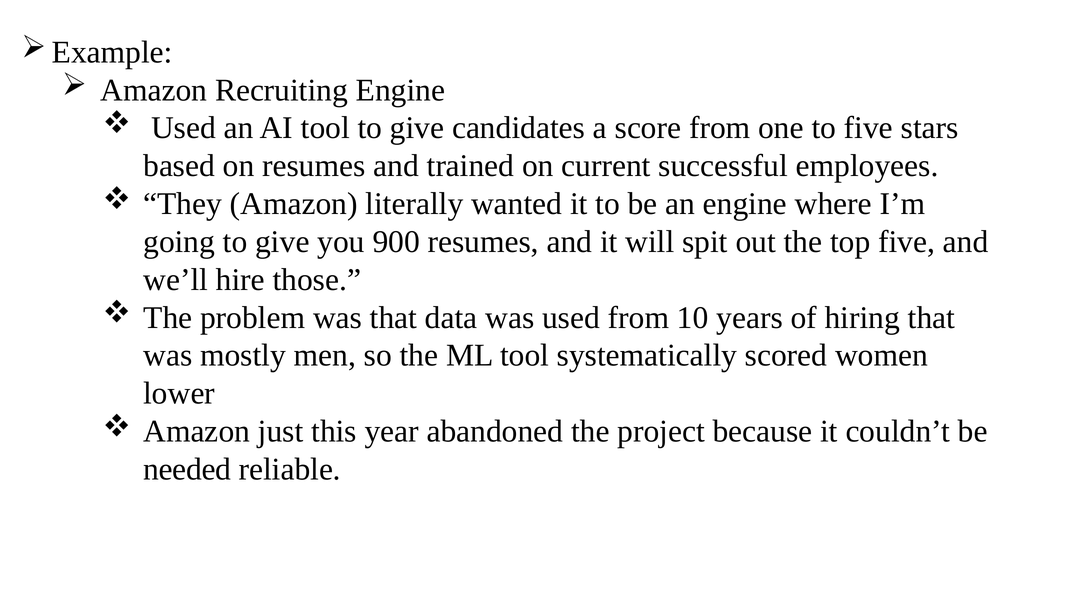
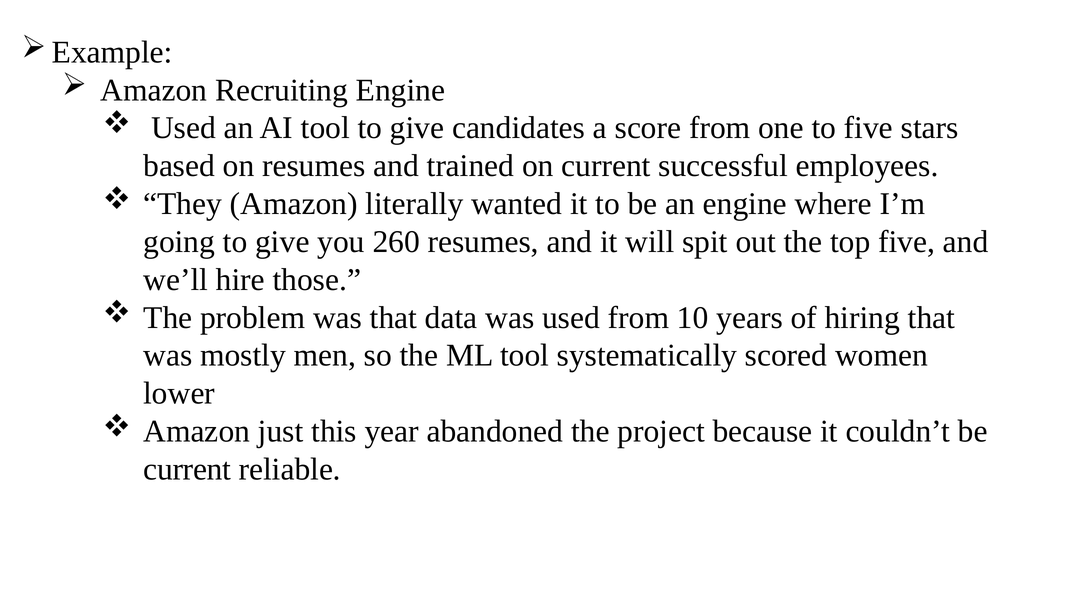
900: 900 -> 260
needed at (187, 469): needed -> current
